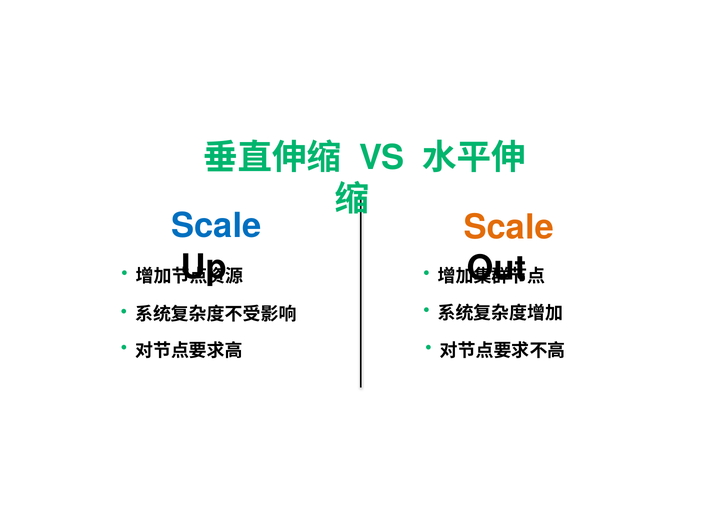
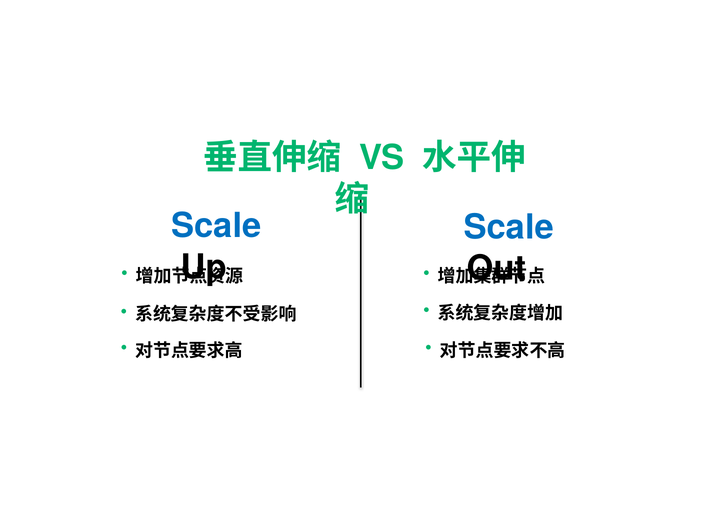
Scale at (509, 227) colour: orange -> blue
